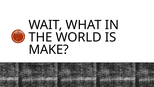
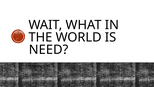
MAKE: MAKE -> NEED
